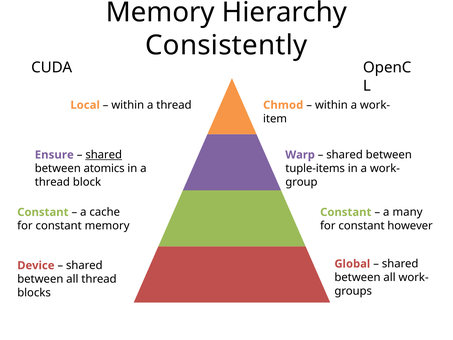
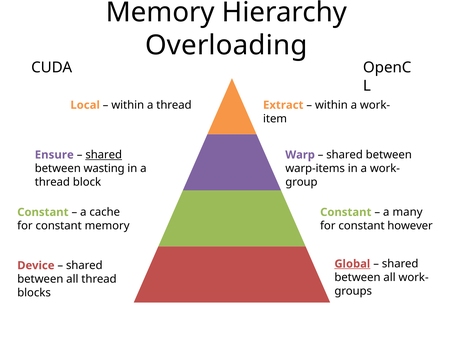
Consistently: Consistently -> Overloading
Chmod: Chmod -> Extract
atomics: atomics -> wasting
tuple-items: tuple-items -> warp-items
Global underline: none -> present
